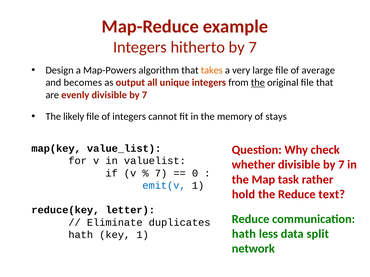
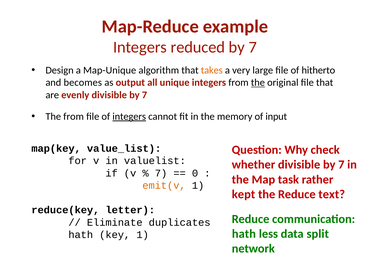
hitherto: hitherto -> reduced
Map-Powers: Map-Powers -> Map-Unique
average: average -> hitherto
The likely: likely -> from
integers at (129, 117) underline: none -> present
stays: stays -> input
emit(v colour: blue -> orange
hold: hold -> kept
